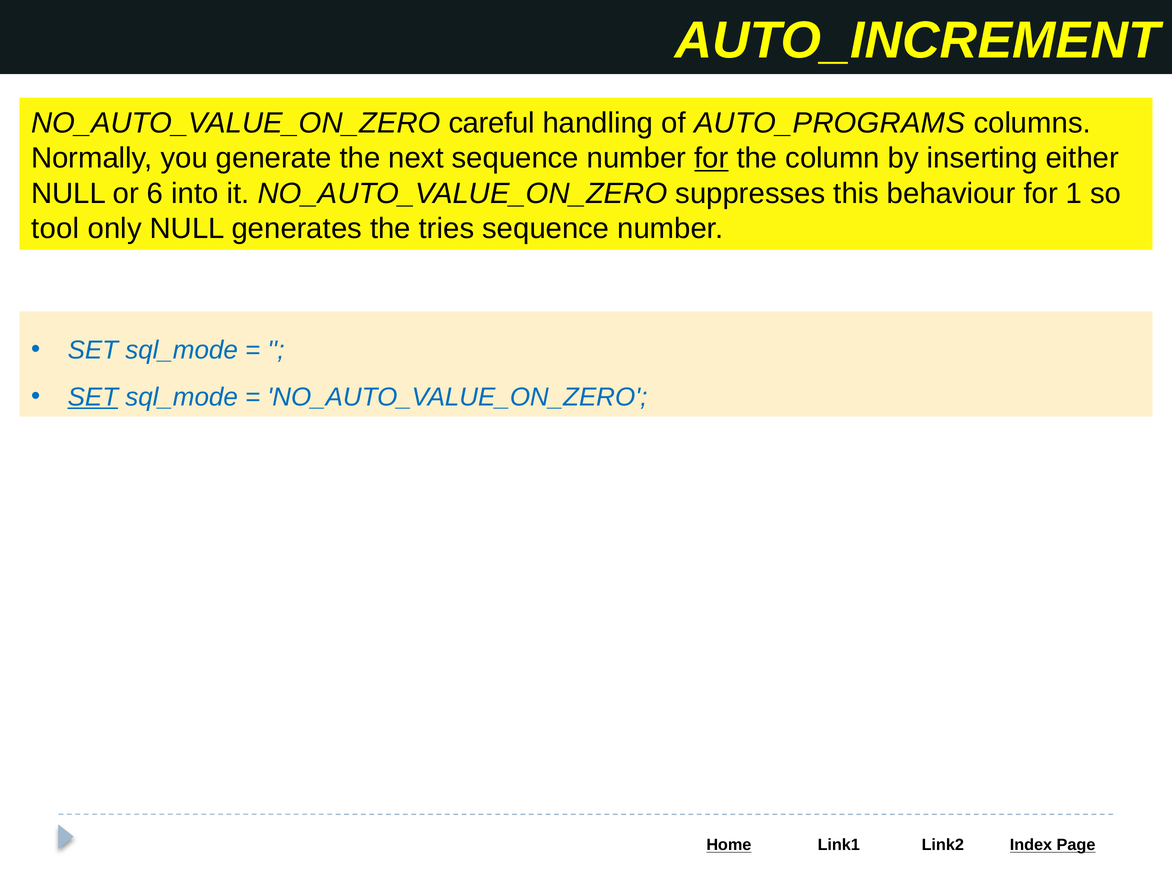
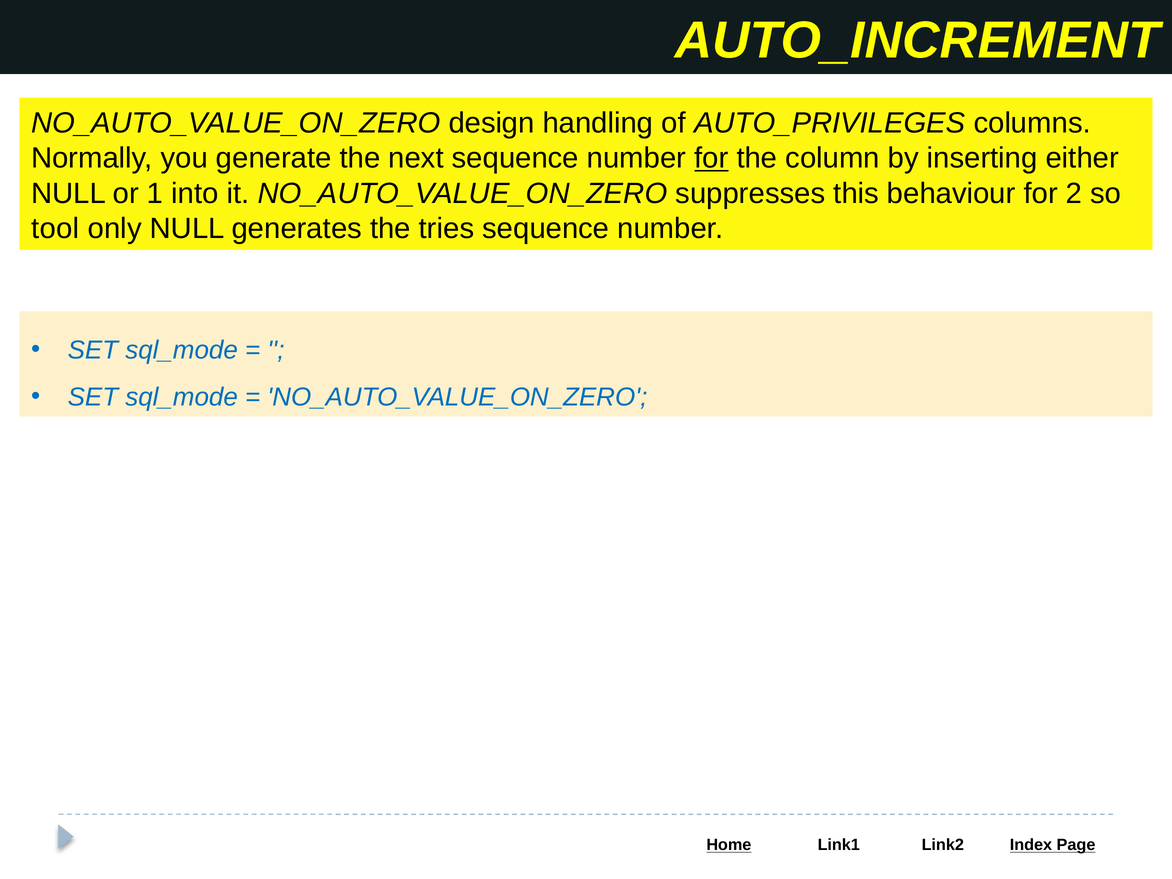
careful: careful -> design
AUTO_PROGRAMS: AUTO_PROGRAMS -> AUTO_PRIVILEGES
6: 6 -> 1
1: 1 -> 2
SET at (93, 397) underline: present -> none
